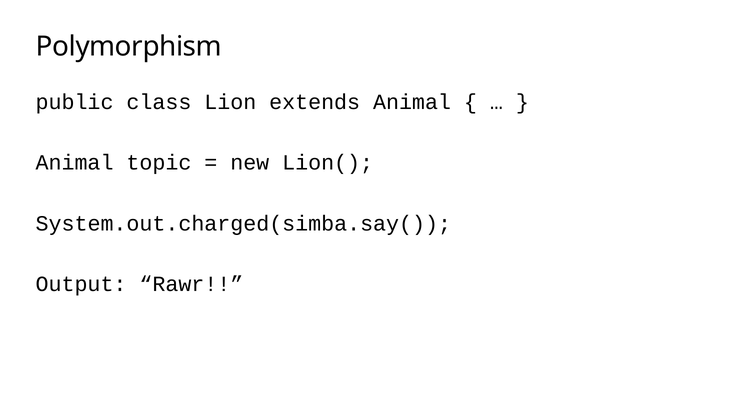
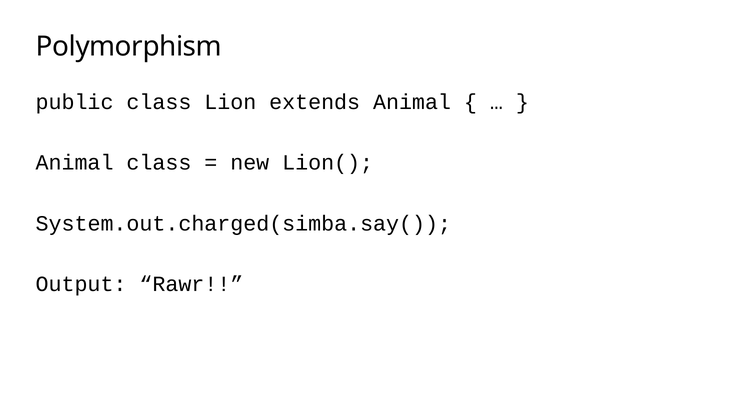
Animal topic: topic -> class
